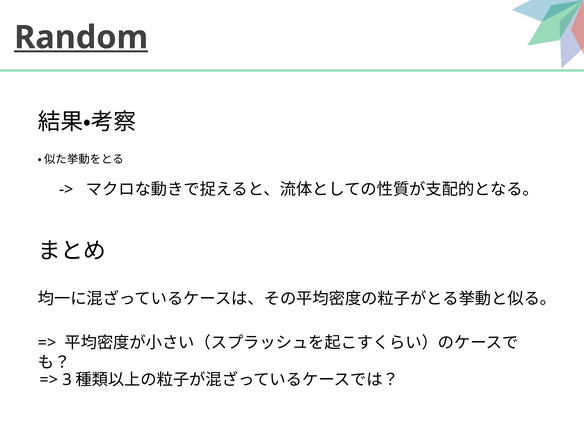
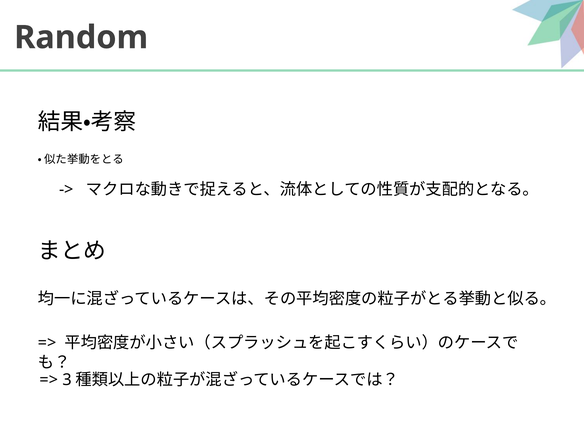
Random underline: present -> none
